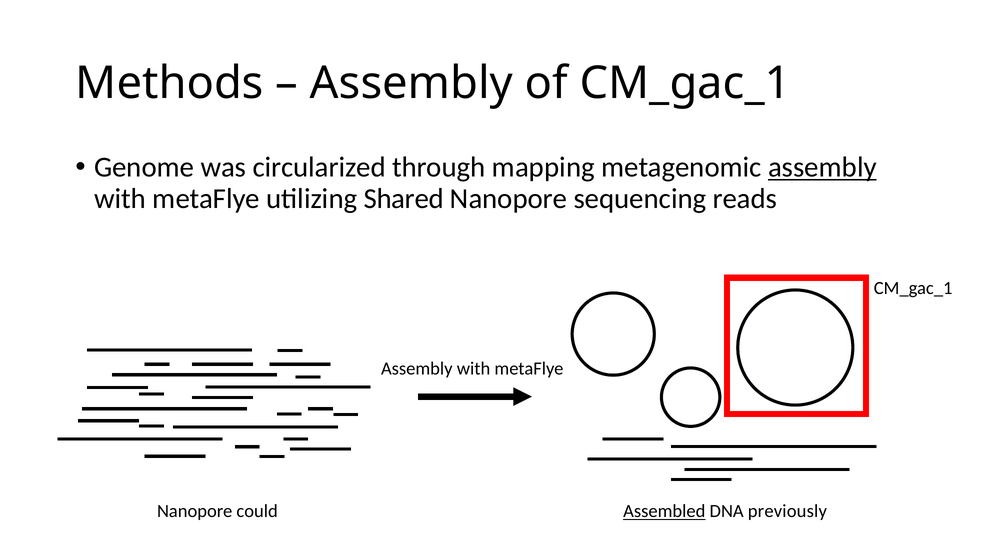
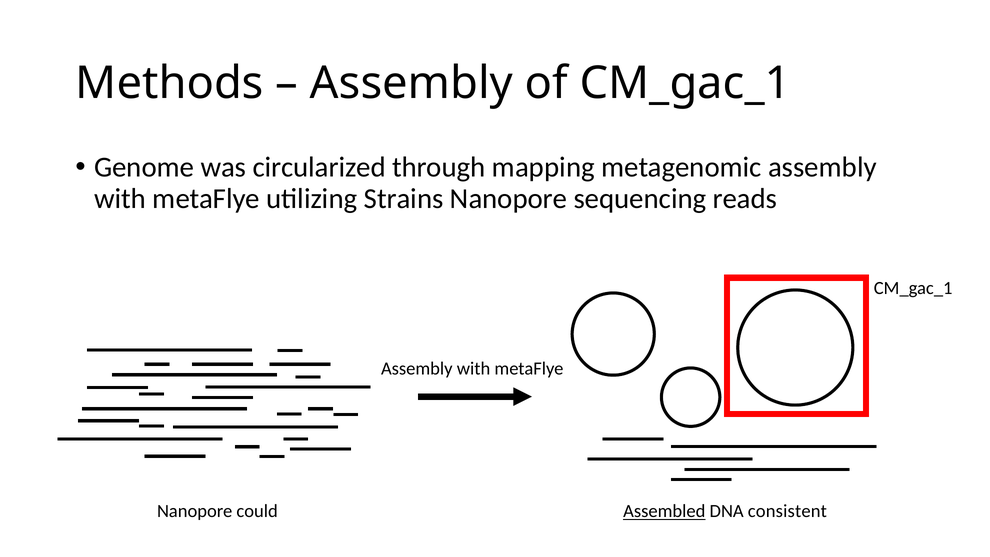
assembly at (822, 167) underline: present -> none
Shared: Shared -> Strains
previously: previously -> consistent
